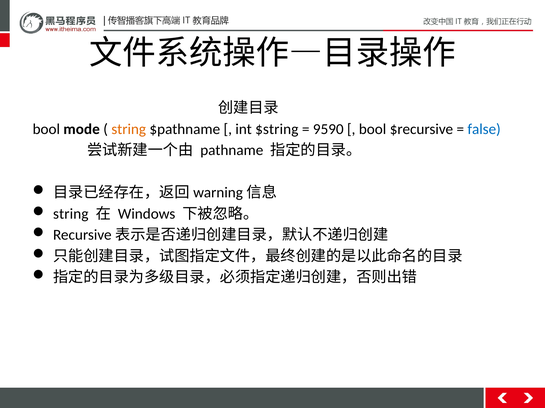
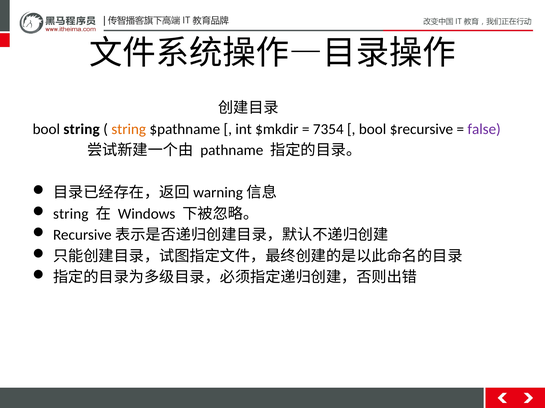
bool mode: mode -> string
$string: $string -> $mkdir
9590: 9590 -> 7354
false colour: blue -> purple
